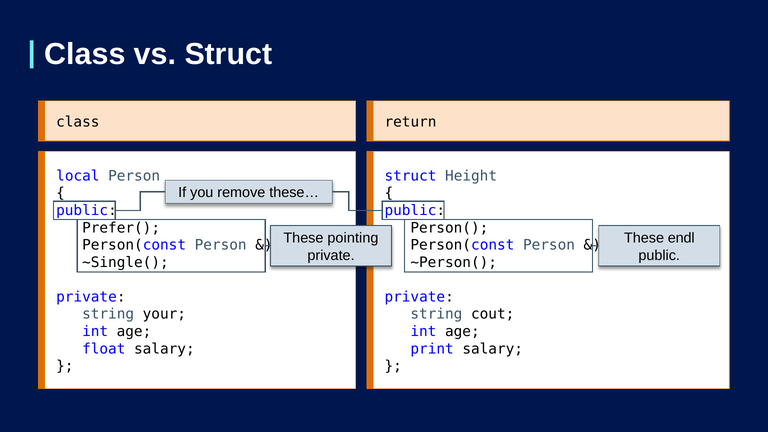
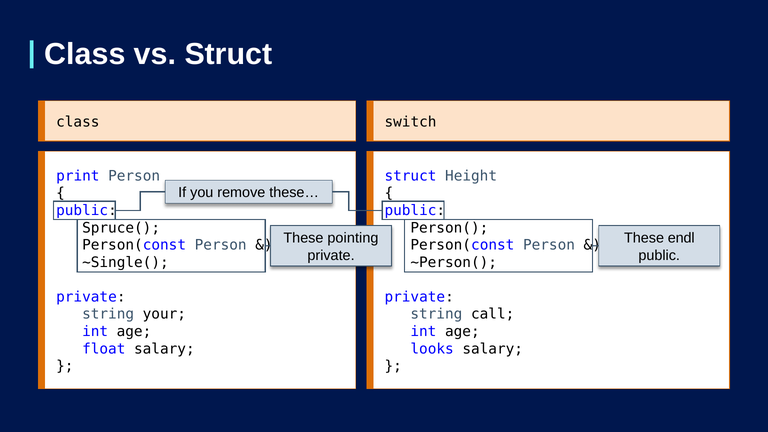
return: return -> switch
local: local -> print
Prefer(: Prefer( -> Spruce(
cout: cout -> call
print: print -> looks
